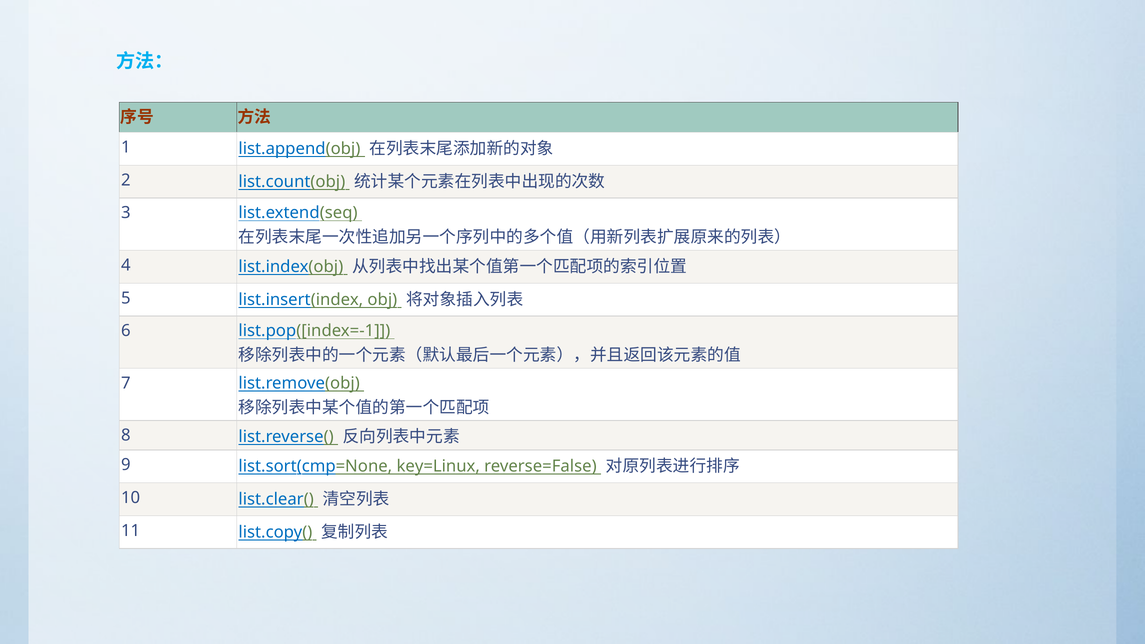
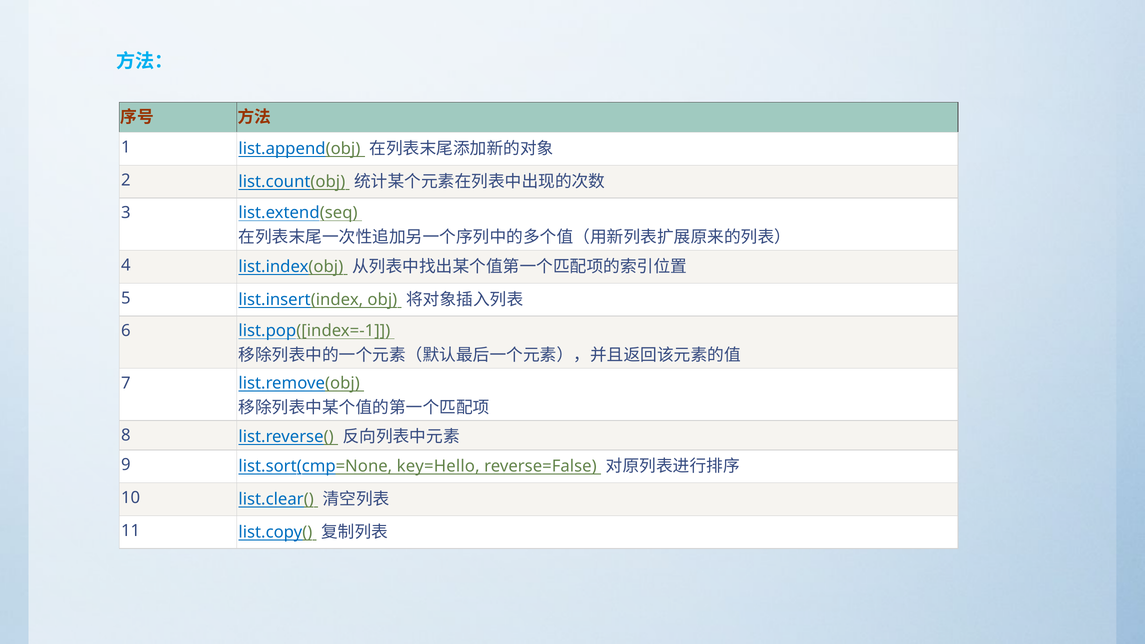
key=Linux: key=Linux -> key=Hello
